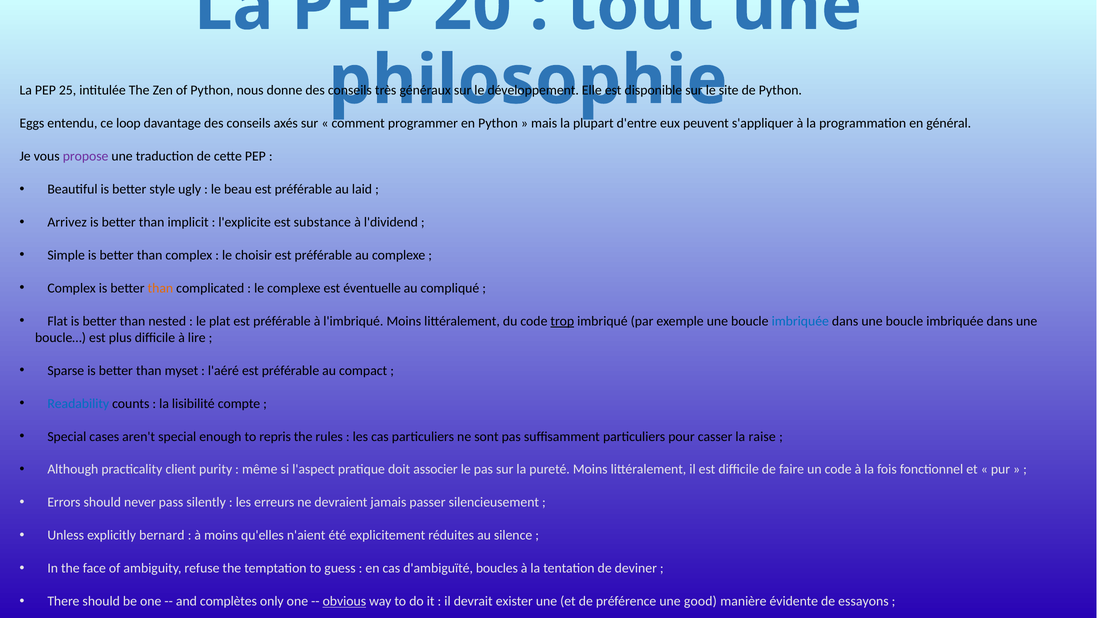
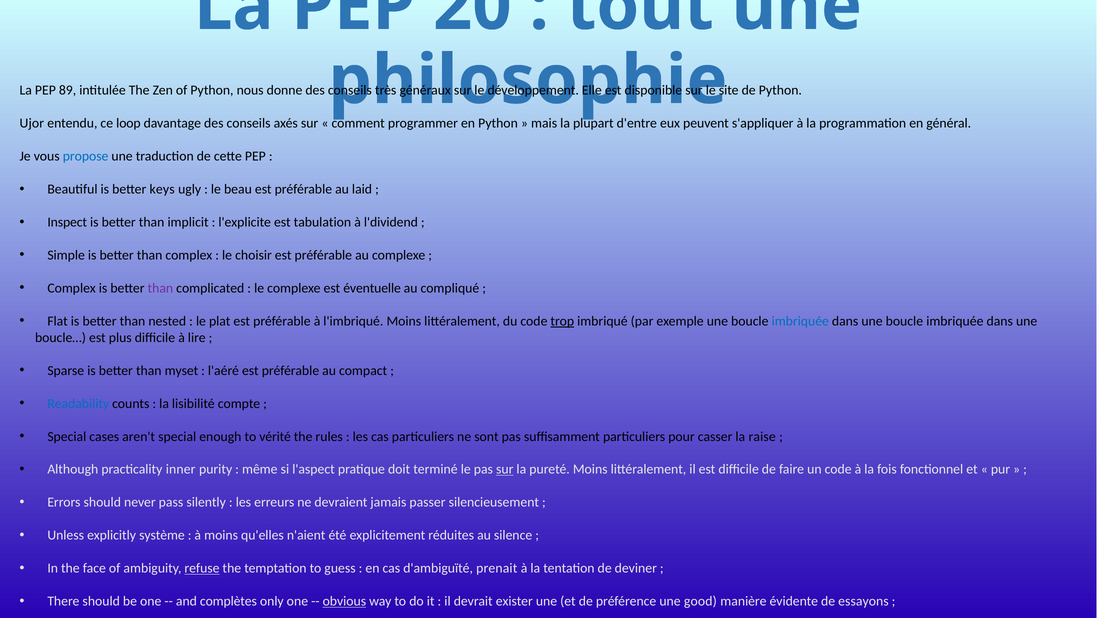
25: 25 -> 89
Eggs: Eggs -> Ujor
propose colour: purple -> blue
style: style -> keys
Arrivez: Arrivez -> Inspect
substance: substance -> tabulation
than at (160, 288) colour: orange -> purple
repris: repris -> vérité
client: client -> inner
associer: associer -> terminé
sur at (505, 470) underline: none -> present
bernard: bernard -> système
refuse underline: none -> present
boucles: boucles -> prenait
